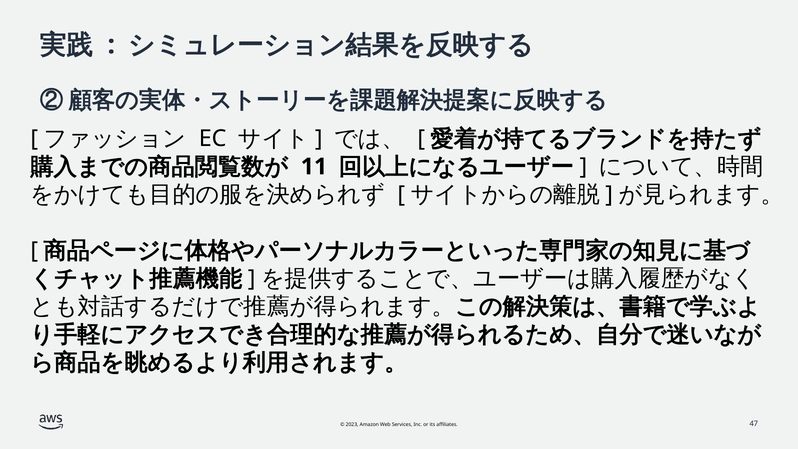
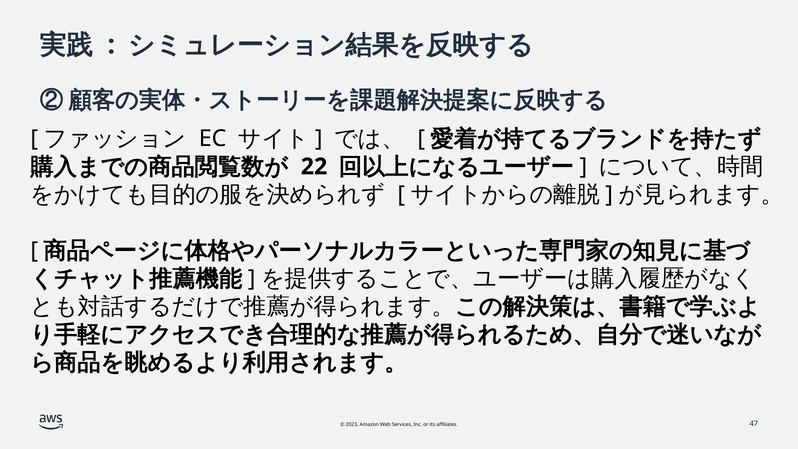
11: 11 -> 22
